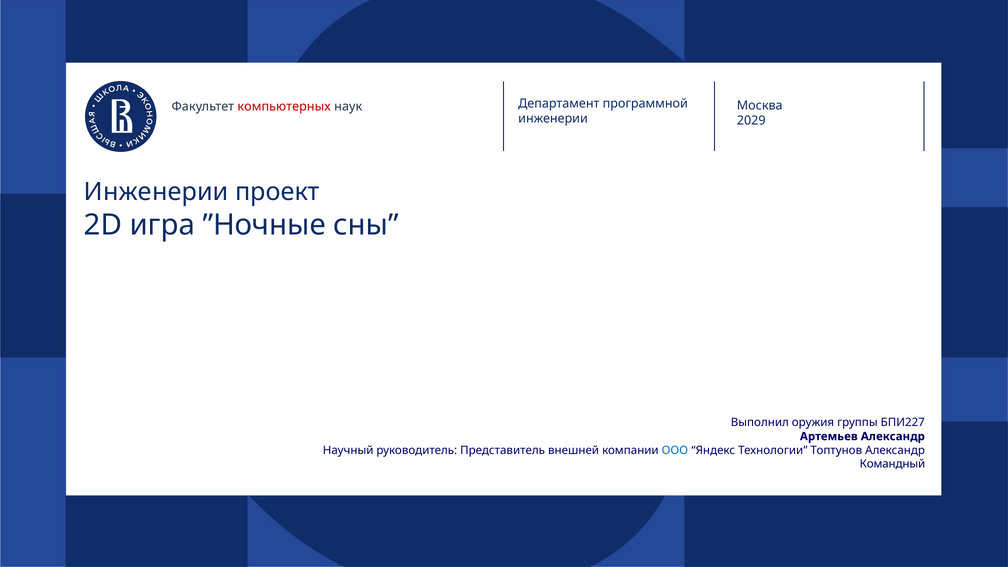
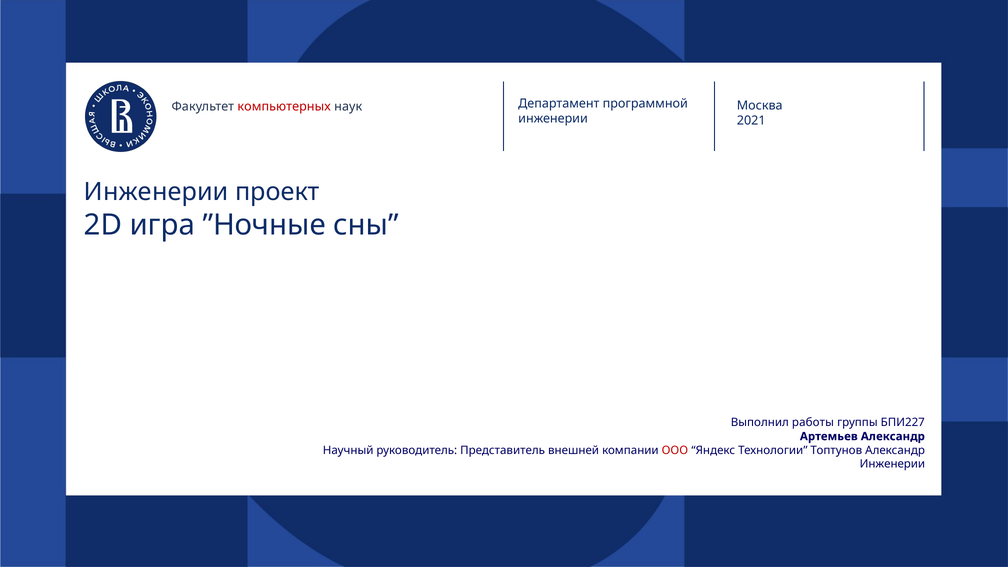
2029: 2029 -> 2021
оружия: оружия -> работы
ООО colour: blue -> red
Командный at (892, 464): Командный -> Инженерии
